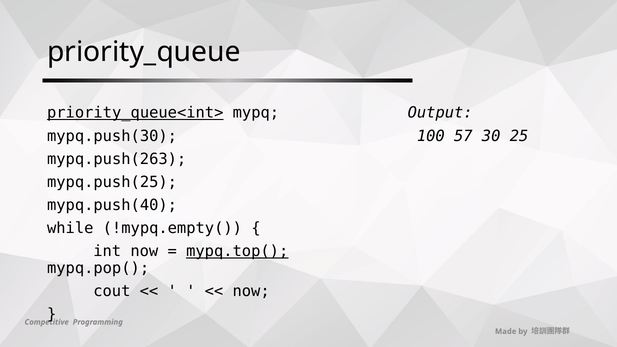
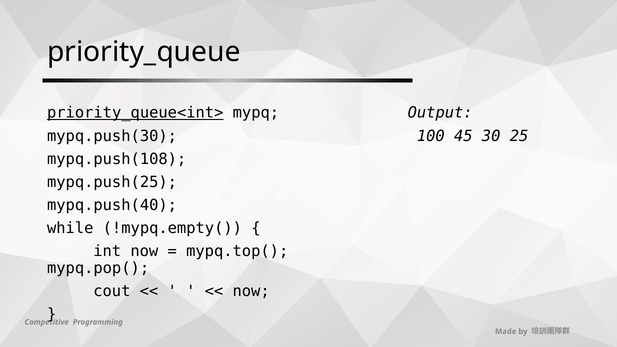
57: 57 -> 45
mypq.push(263: mypq.push(263 -> mypq.push(108
mypq.top( underline: present -> none
